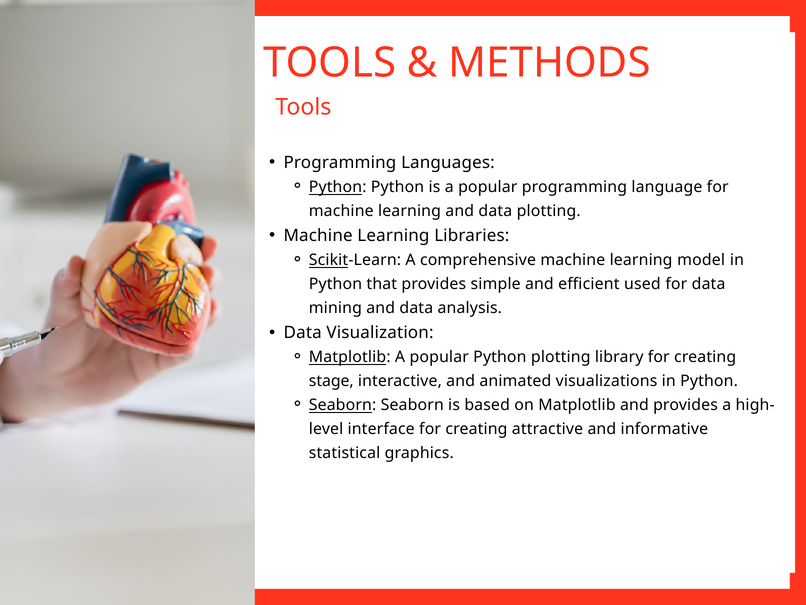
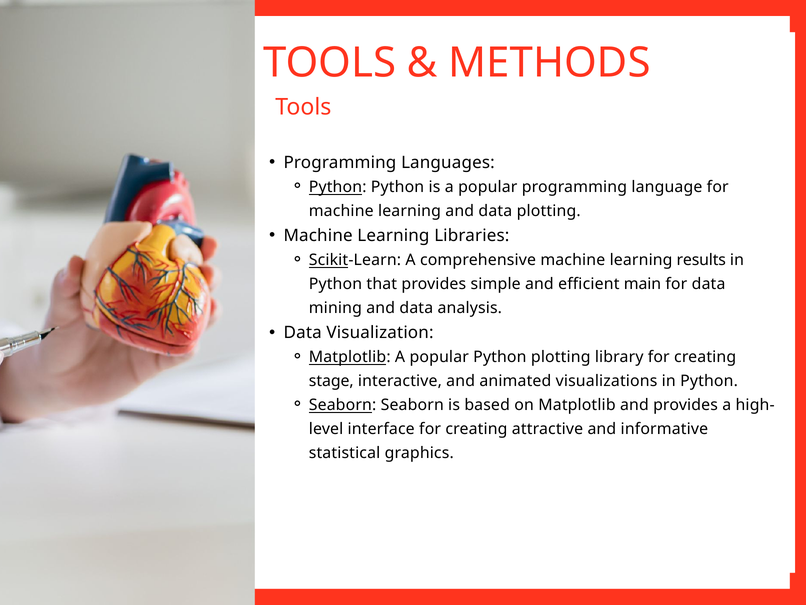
model: model -> results
used: used -> main
